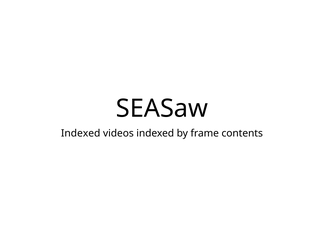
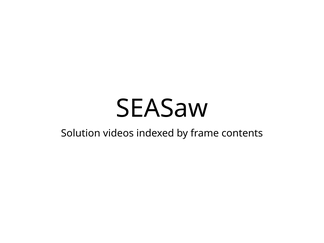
Indexed at (81, 133): Indexed -> Solution
